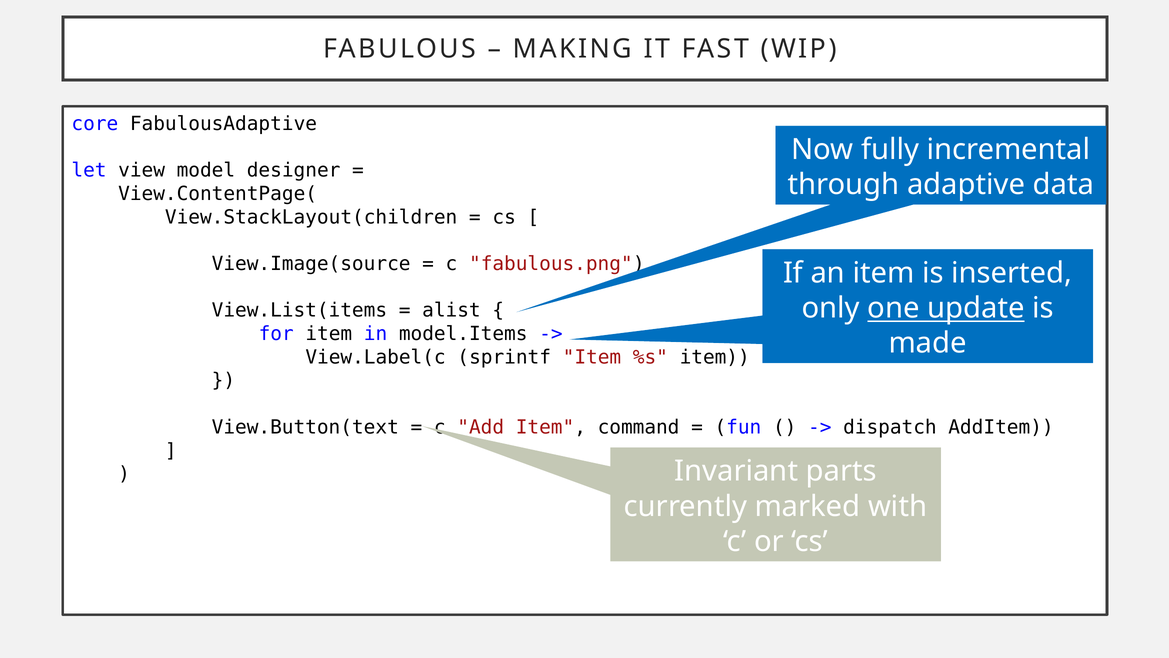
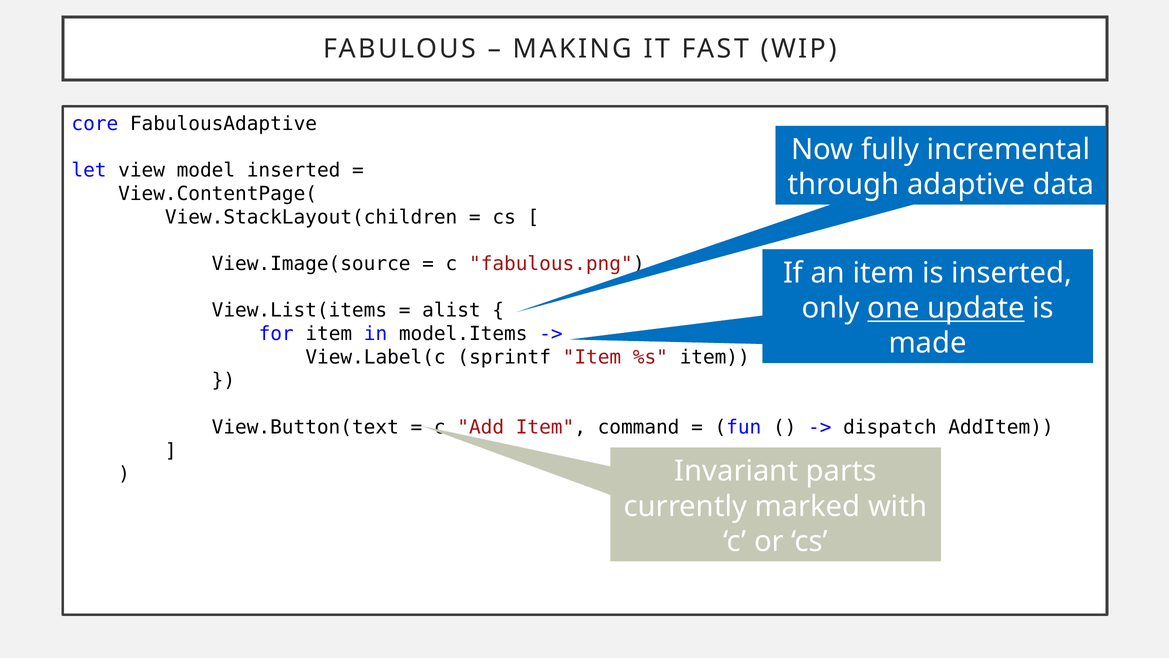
model designer: designer -> inserted
